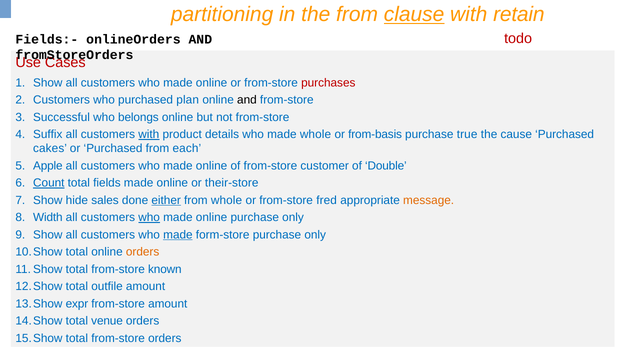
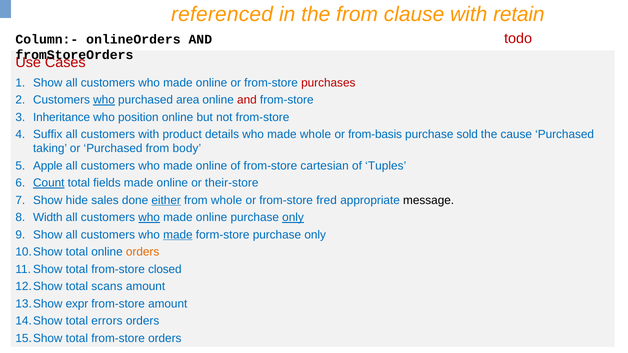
partitioning: partitioning -> referenced
clause underline: present -> none
Fields:-: Fields:- -> Column:-
who at (104, 100) underline: none -> present
plan: plan -> area
and at (247, 100) colour: black -> red
Successful: Successful -> Inheritance
belongs: belongs -> position
with at (149, 134) underline: present -> none
true: true -> sold
cakes: cakes -> taking
each: each -> body
customer: customer -> cartesian
Double: Double -> Tuples
message colour: orange -> black
only at (293, 218) underline: none -> present
known: known -> closed
outfile: outfile -> scans
venue: venue -> errors
